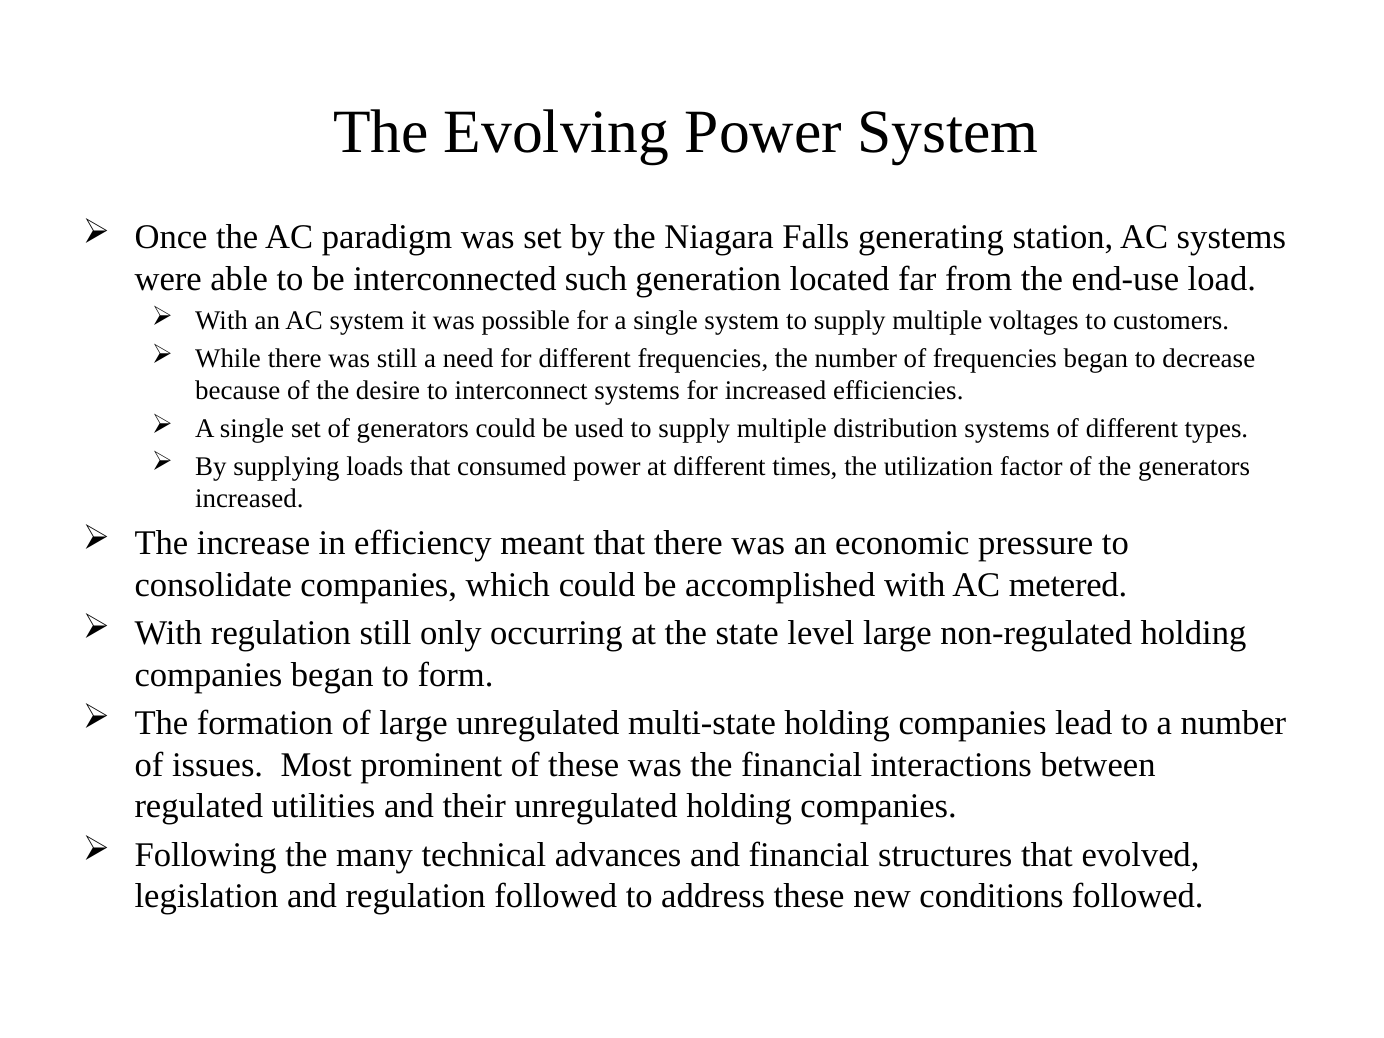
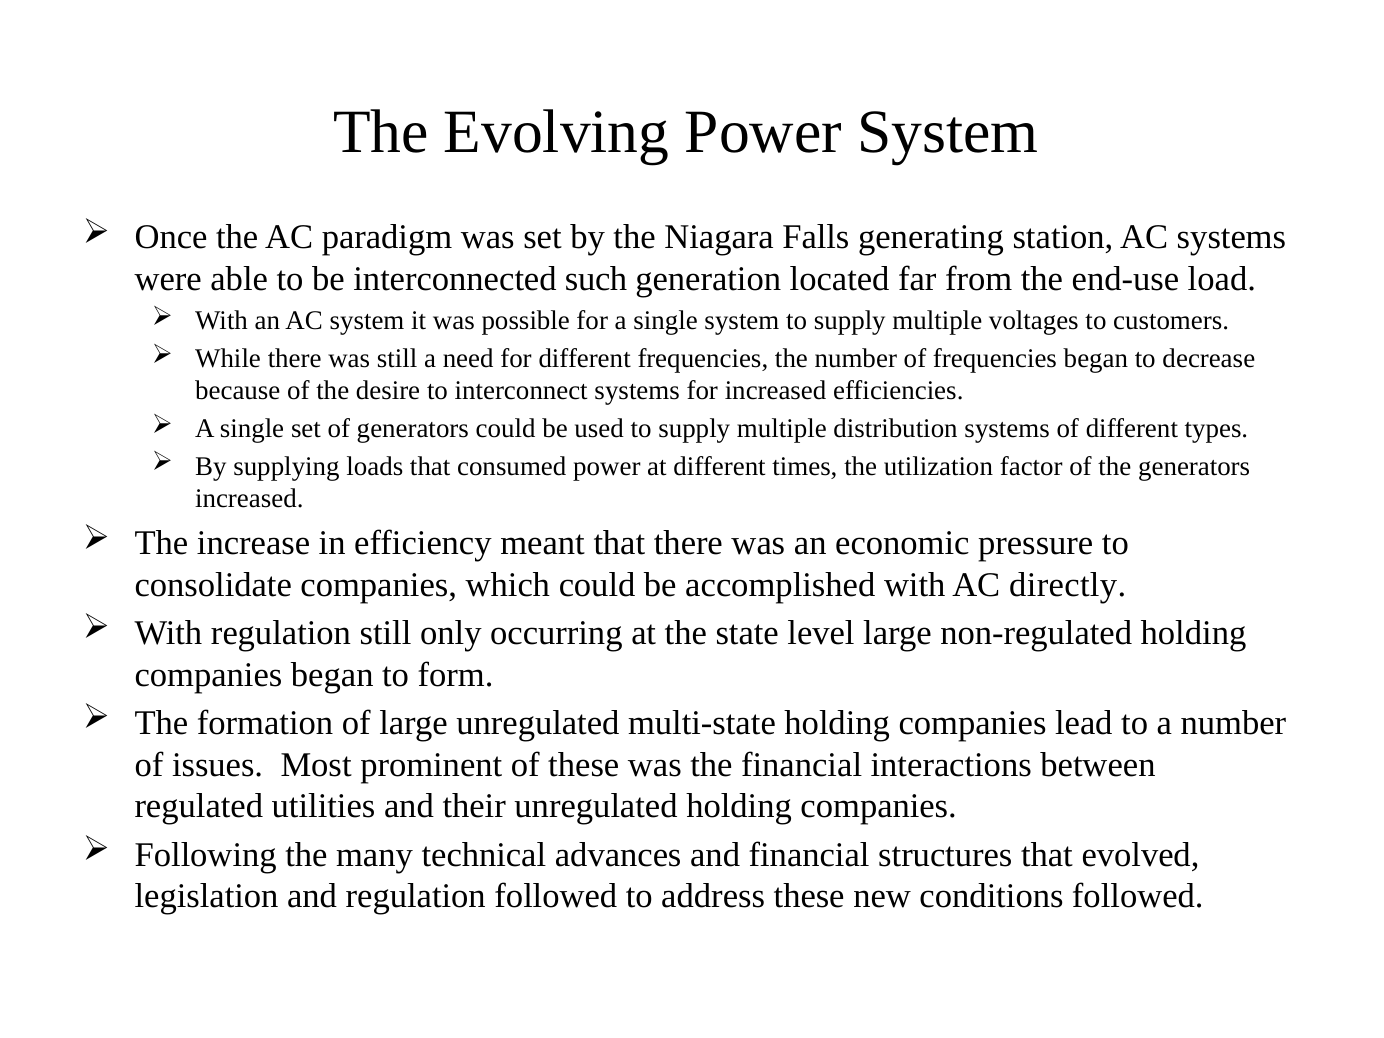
metered: metered -> directly
